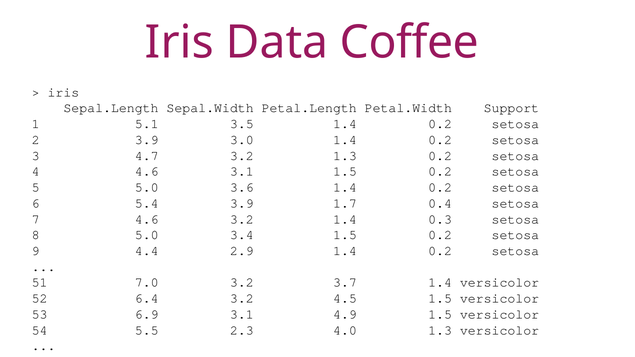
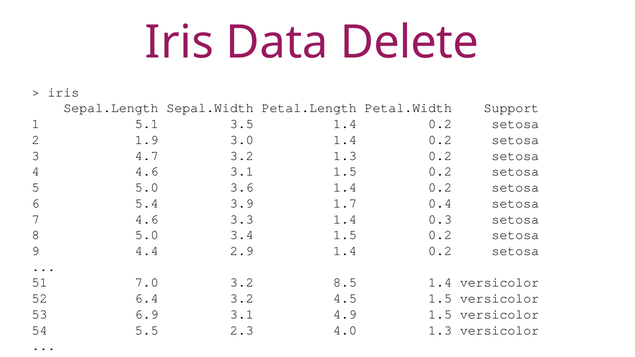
Coffee: Coffee -> Delete
2 3.9: 3.9 -> 1.9
4.6 3.2: 3.2 -> 3.3
3.7: 3.7 -> 8.5
